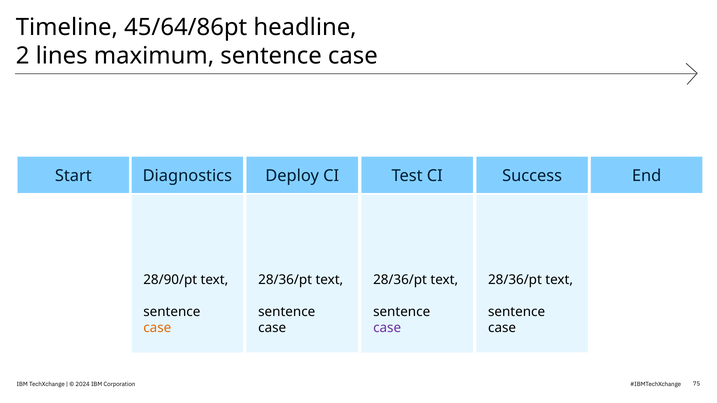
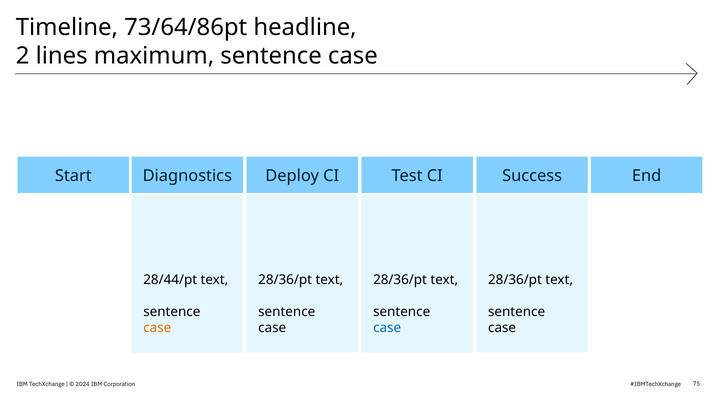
45/64/86pt: 45/64/86pt -> 73/64/86pt
28/90/pt: 28/90/pt -> 28/44/pt
case at (387, 328) colour: purple -> blue
